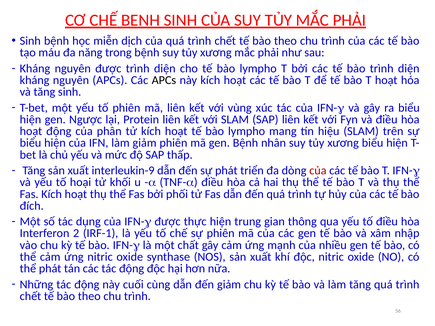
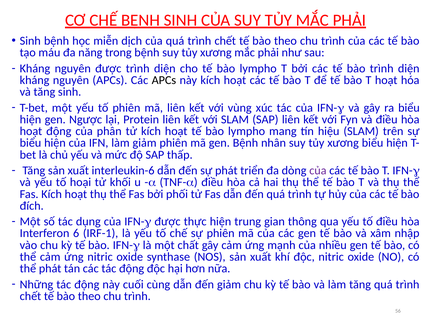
interleukin-9: interleukin-9 -> interleukin-6
của at (318, 171) colour: red -> purple
2: 2 -> 6
